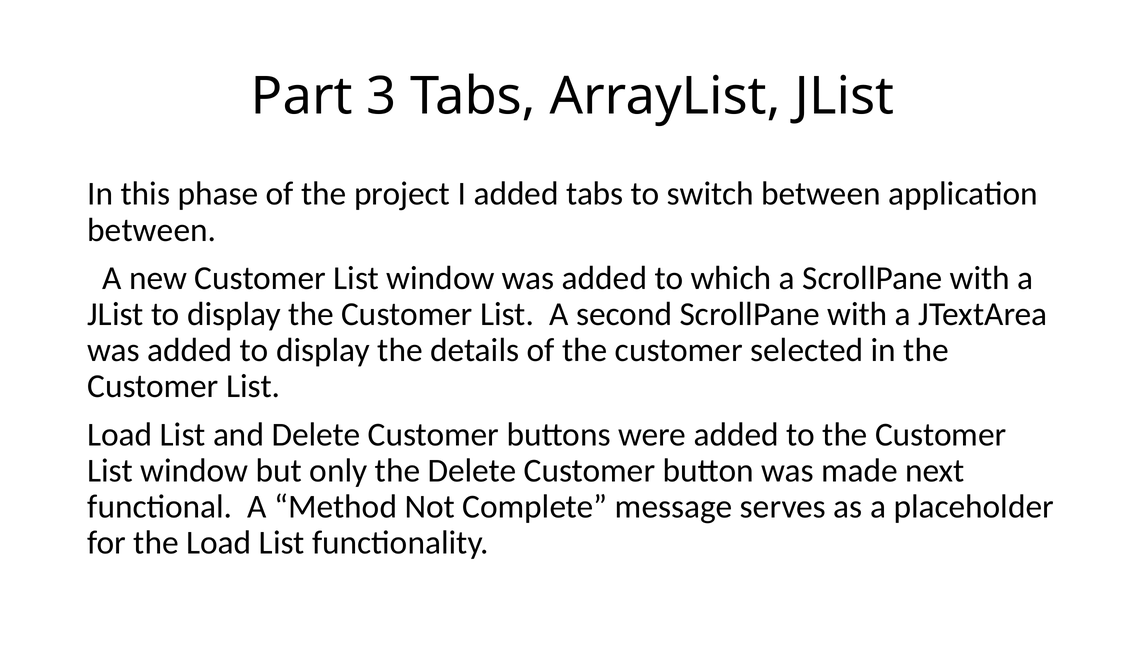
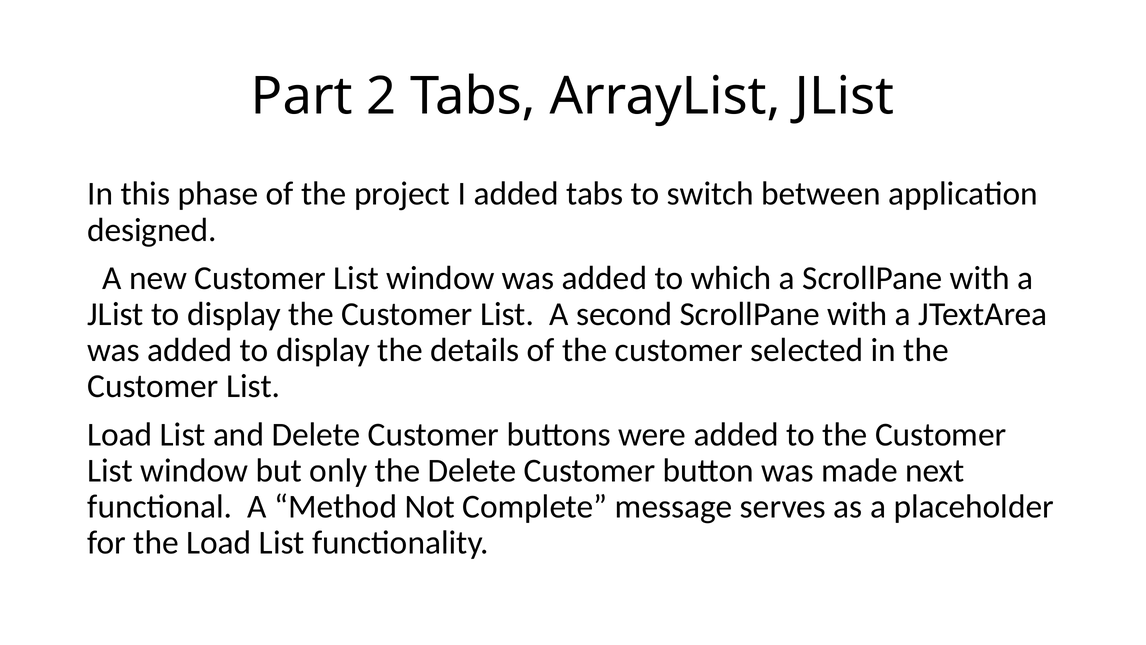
3: 3 -> 2
between at (152, 230): between -> designed
